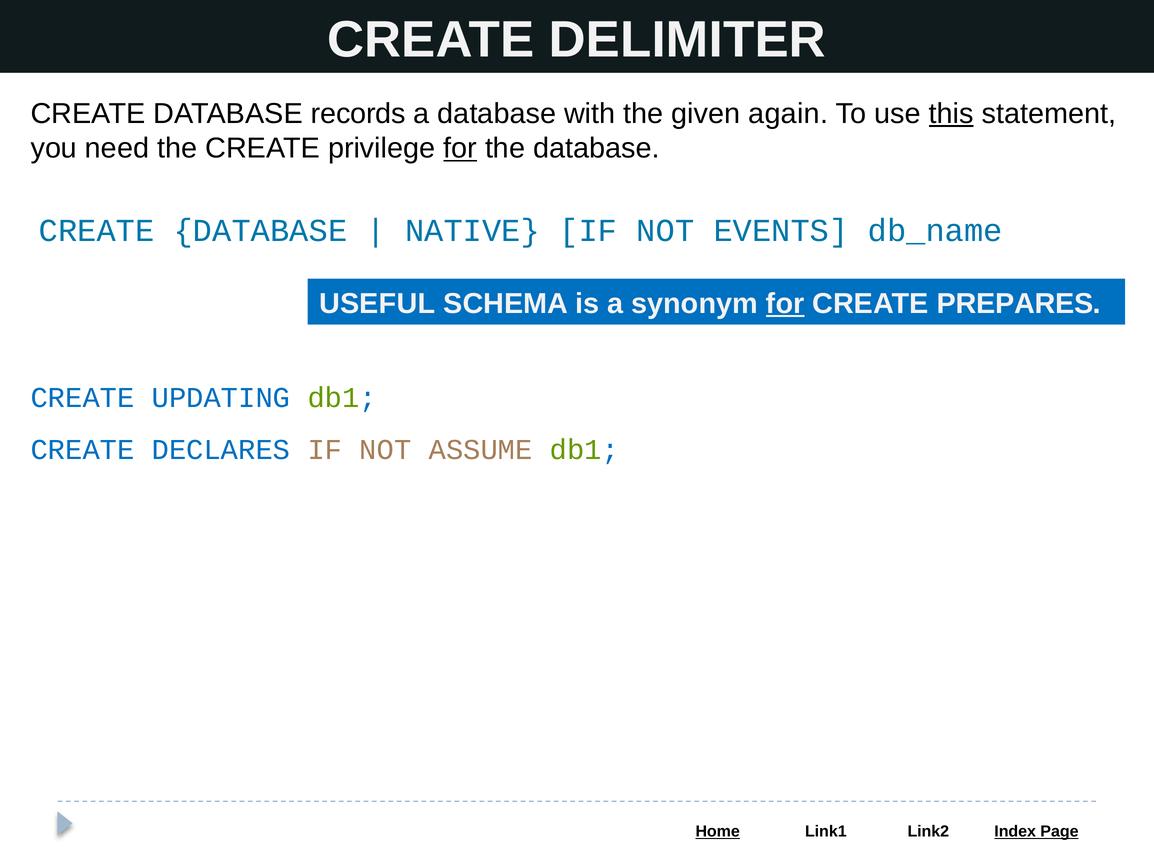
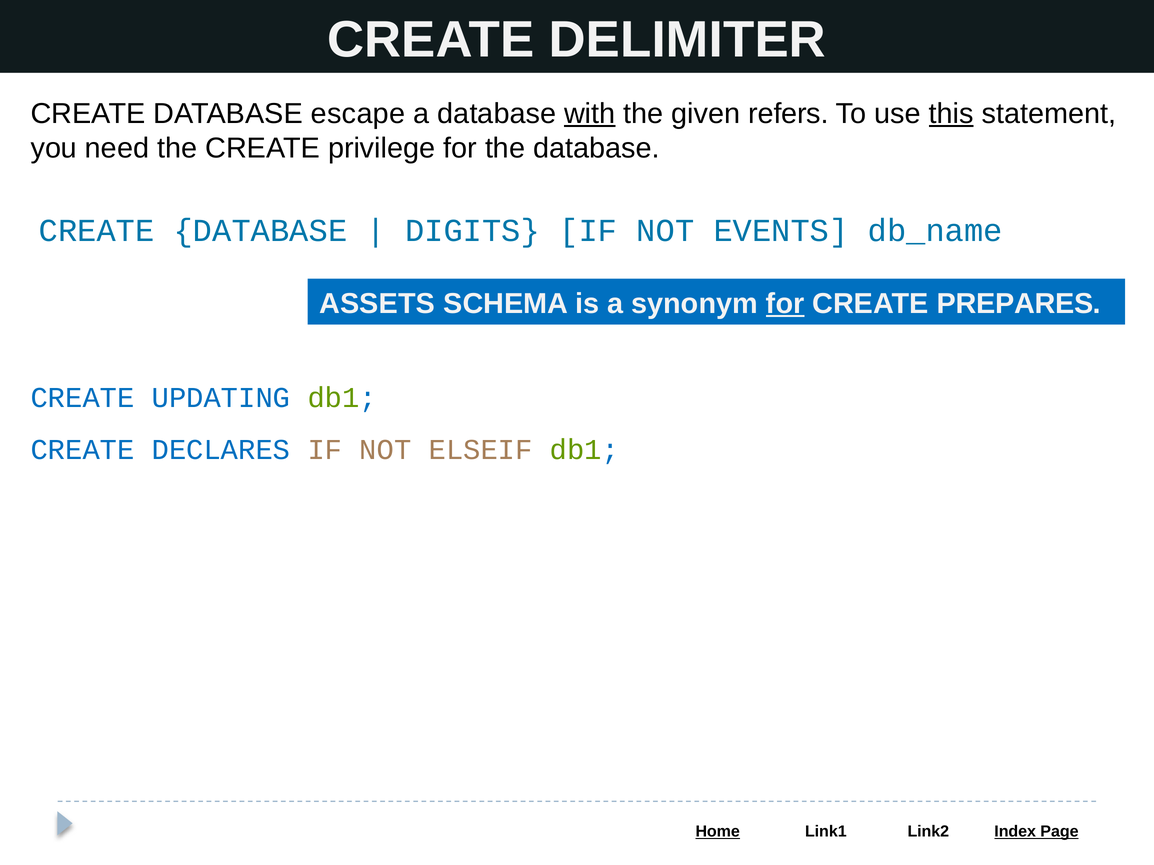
records: records -> escape
with underline: none -> present
again: again -> refers
for at (460, 148) underline: present -> none
NATIVE: NATIVE -> DIGITS
USEFUL: USEFUL -> ASSETS
ASSUME: ASSUME -> ELSEIF
